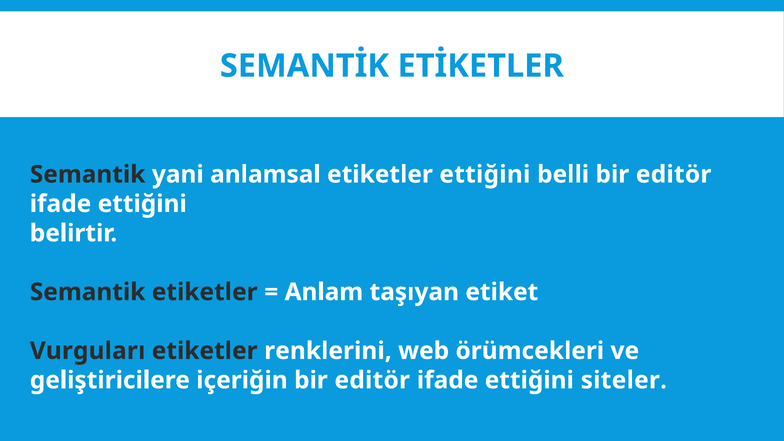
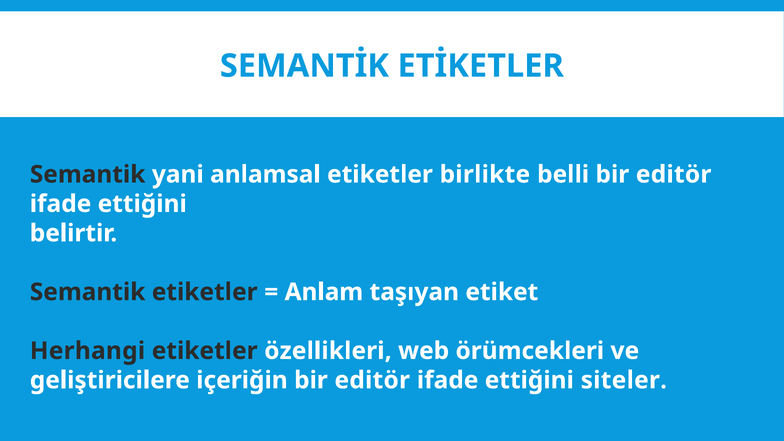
etiketler ettiğini: ettiğini -> birlikte
Vurguları: Vurguları -> Herhangi
renklerini: renklerini -> özellikleri
